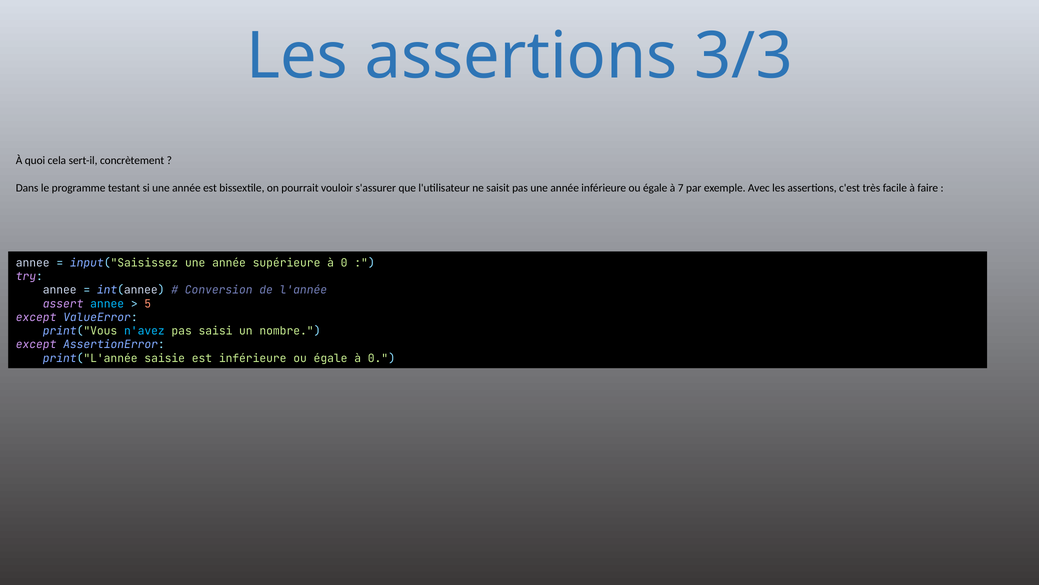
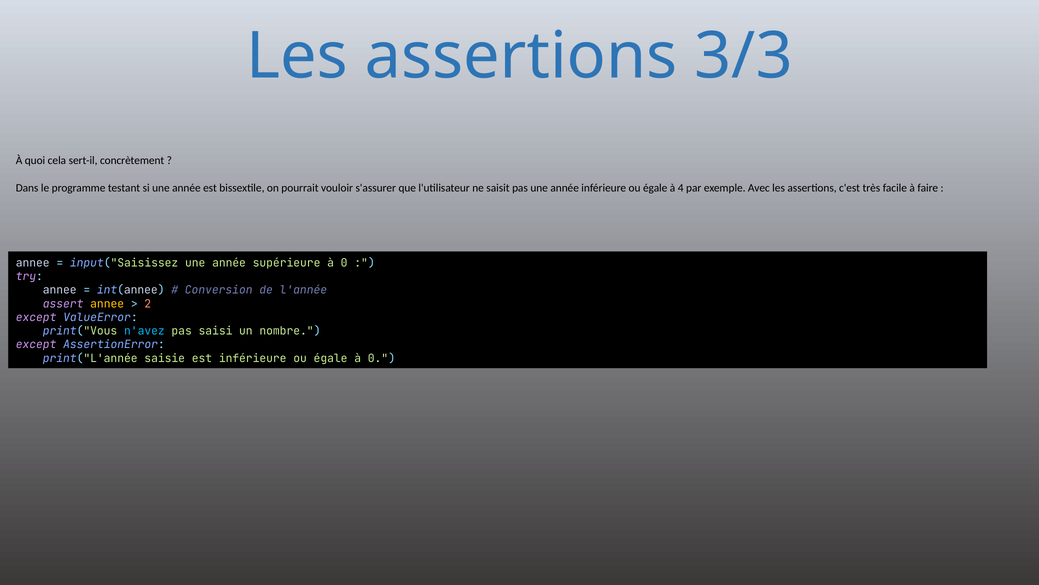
7: 7 -> 4
annee at (107, 304) colour: light blue -> yellow
5: 5 -> 2
